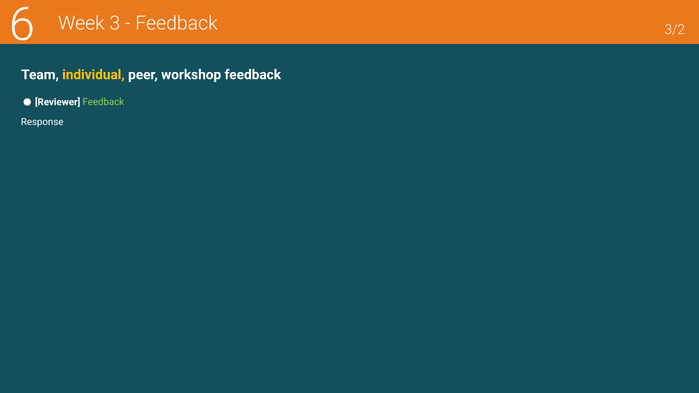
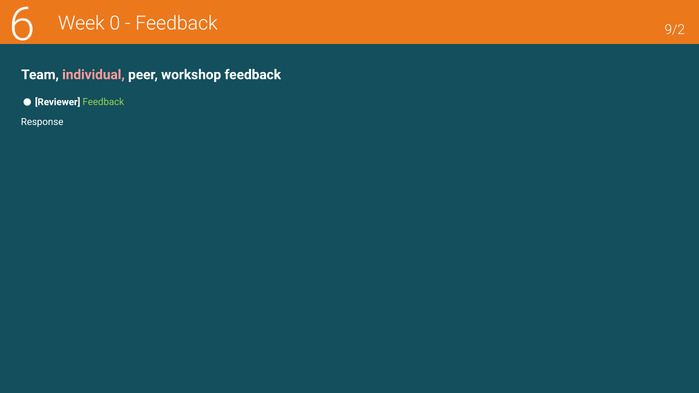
3: 3 -> 0
3/2: 3/2 -> 9/2
individual colour: yellow -> pink
